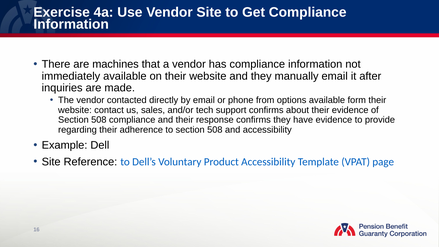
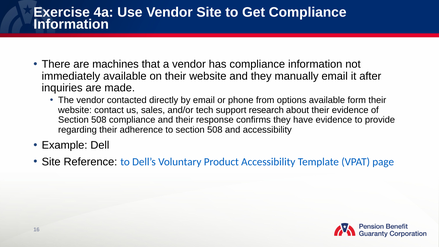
support confirms: confirms -> research
